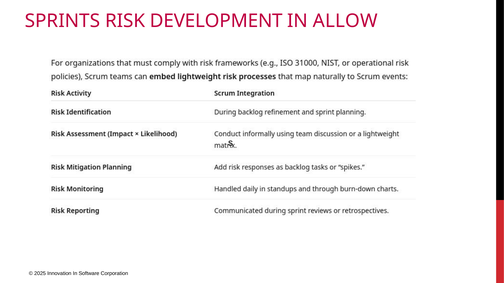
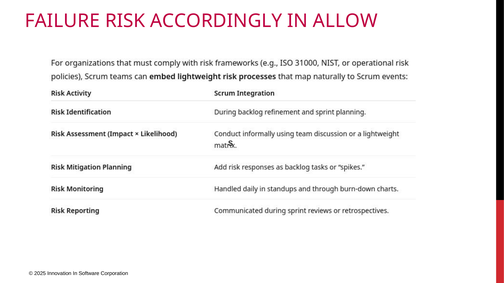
SPRINTS: SPRINTS -> FAILURE
DEVELOPMENT: DEVELOPMENT -> ACCORDINGLY
